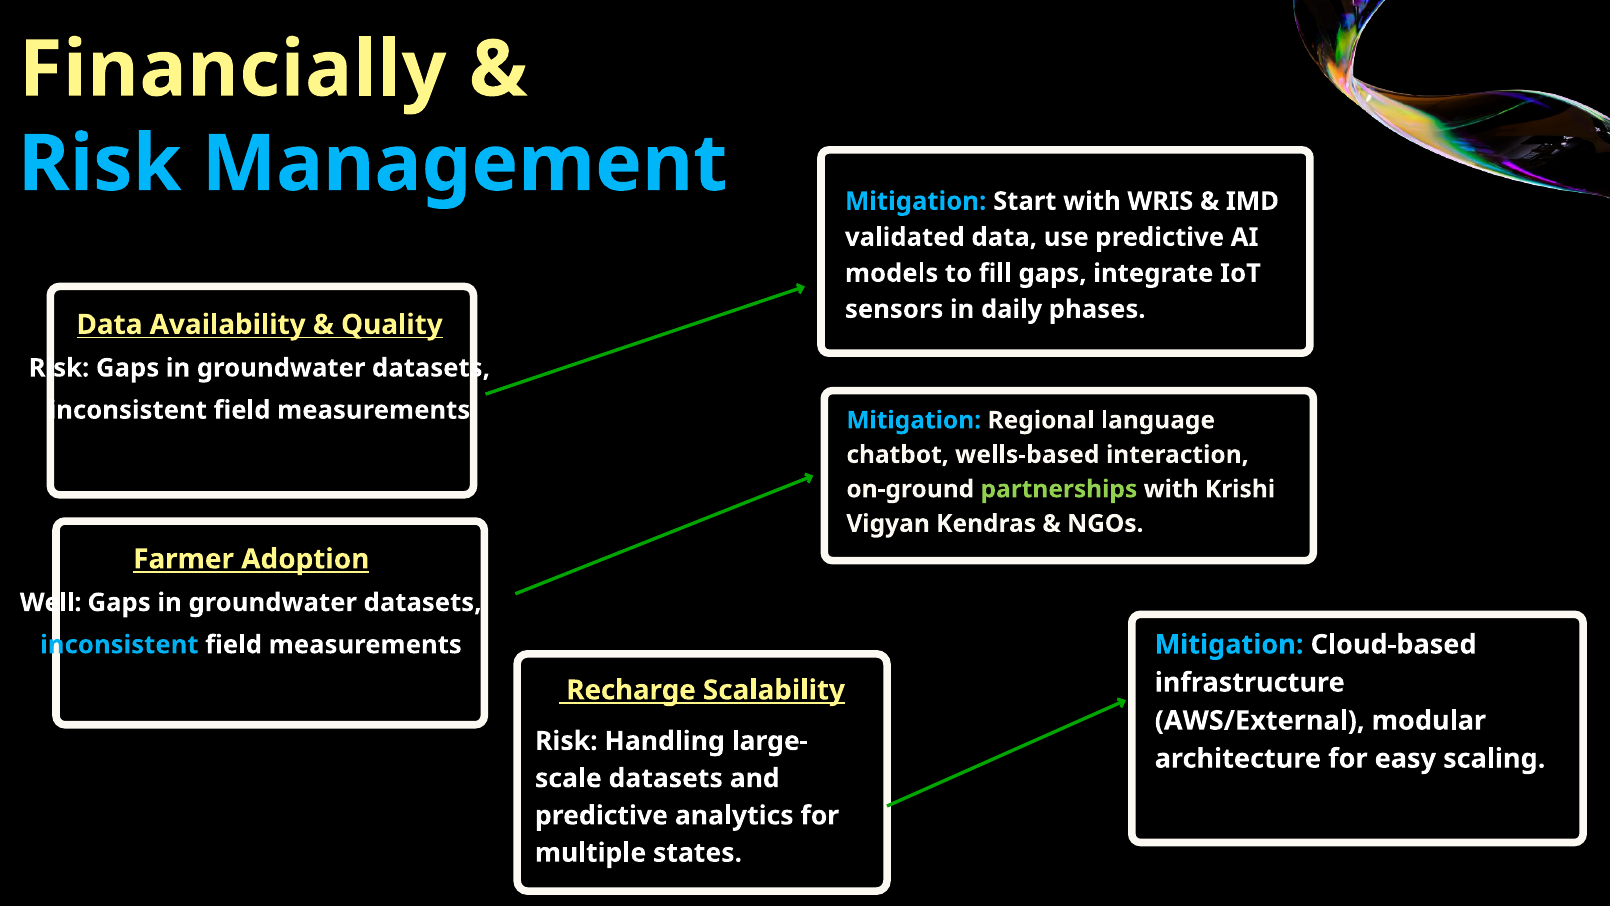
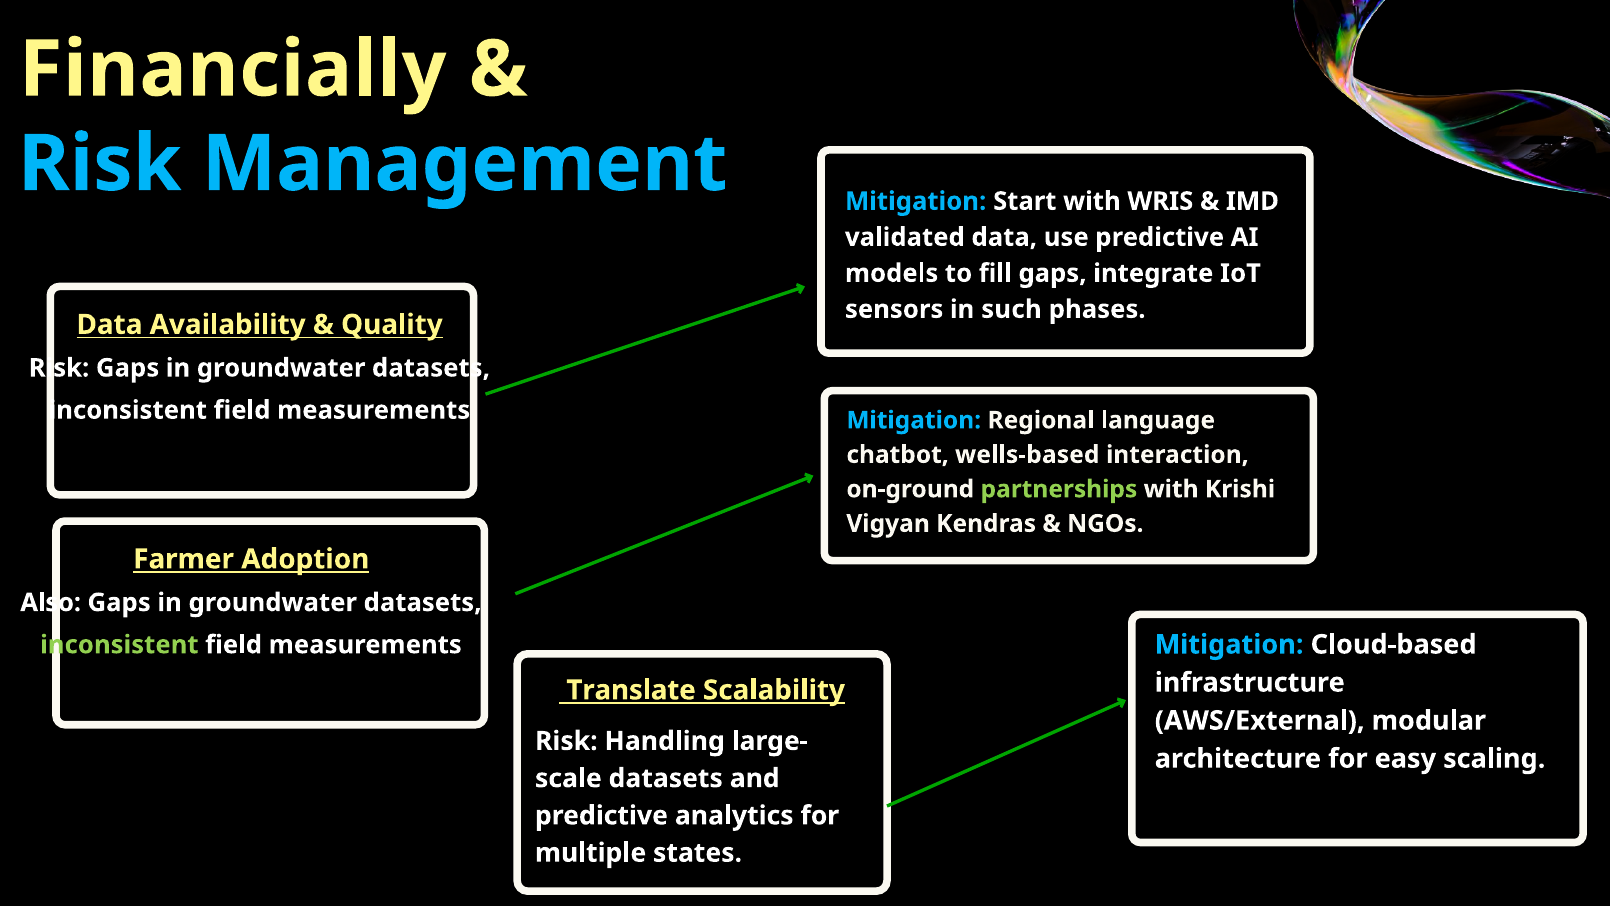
daily: daily -> such
Well: Well -> Also
inconsistent at (119, 645) colour: light blue -> light green
Recharge: Recharge -> Translate
